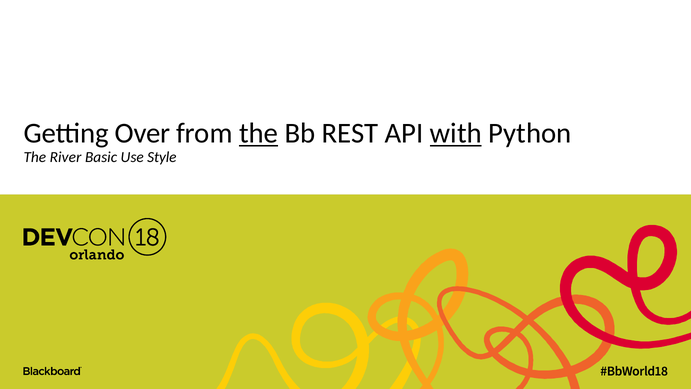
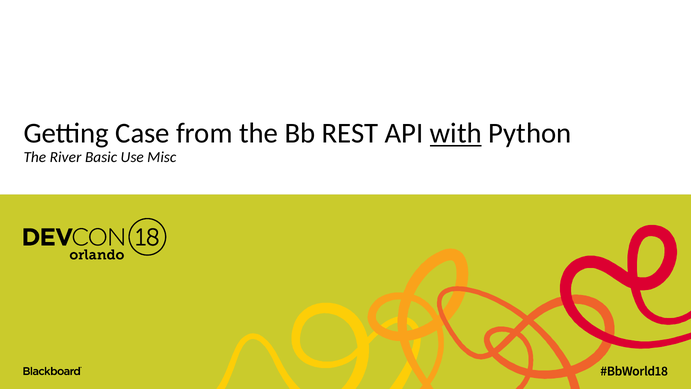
Over: Over -> Case
the at (259, 133) underline: present -> none
Style: Style -> Misc
